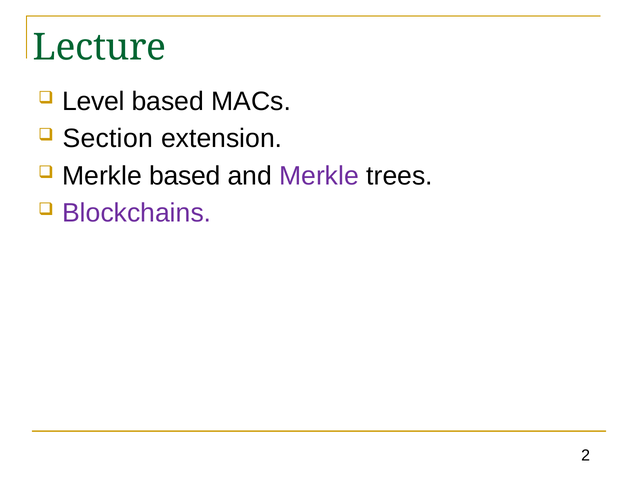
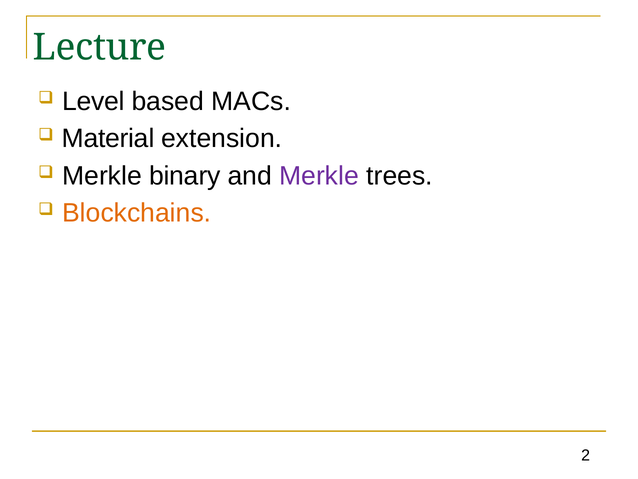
Section: Section -> Material
Merkle based: based -> binary
Blockchains colour: purple -> orange
